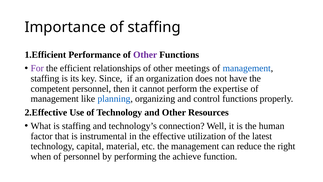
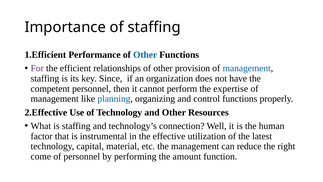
Other at (145, 55) colour: purple -> blue
meetings: meetings -> provision
when: when -> come
achieve: achieve -> amount
